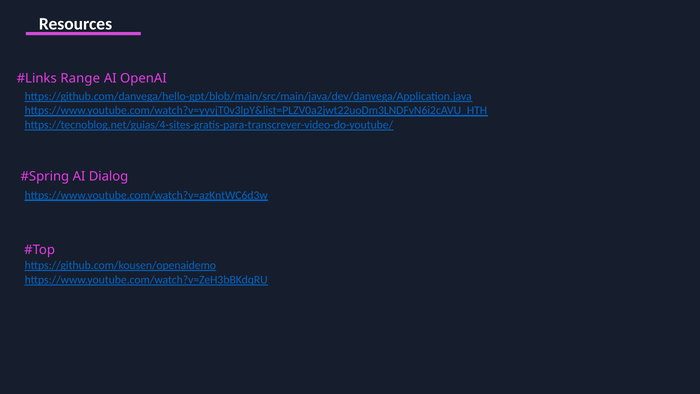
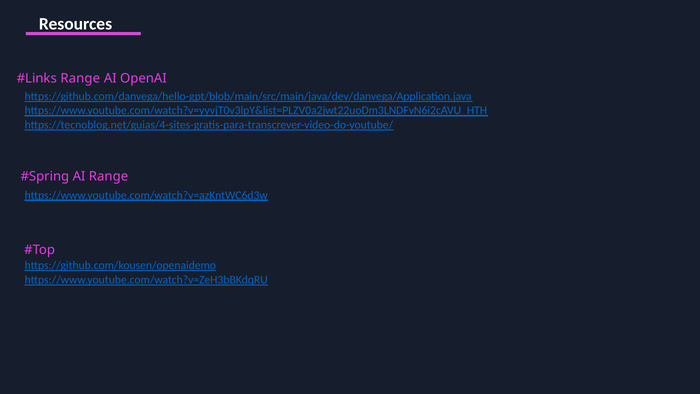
AI Dialog: Dialog -> Range
